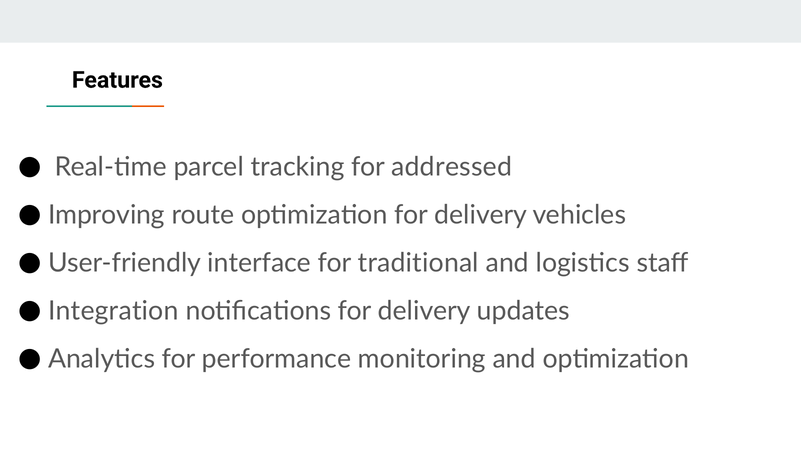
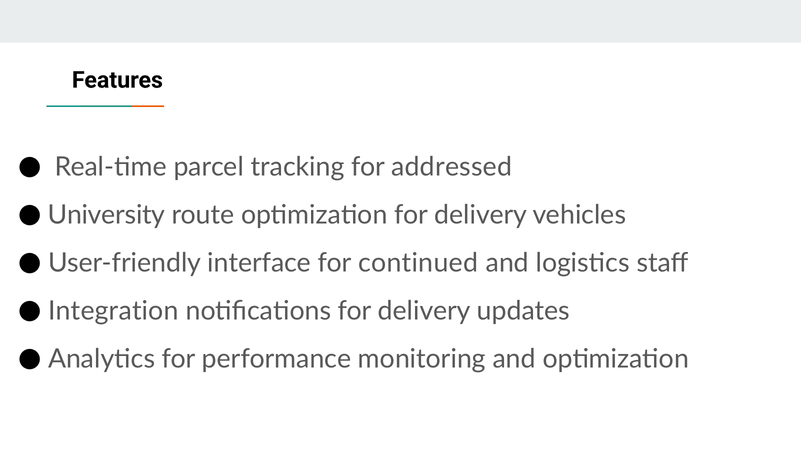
Improving: Improving -> University
traditional: traditional -> continued
